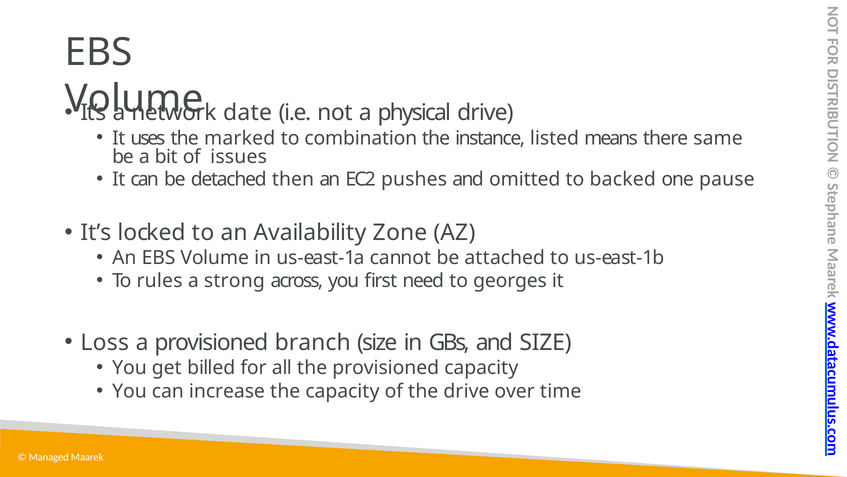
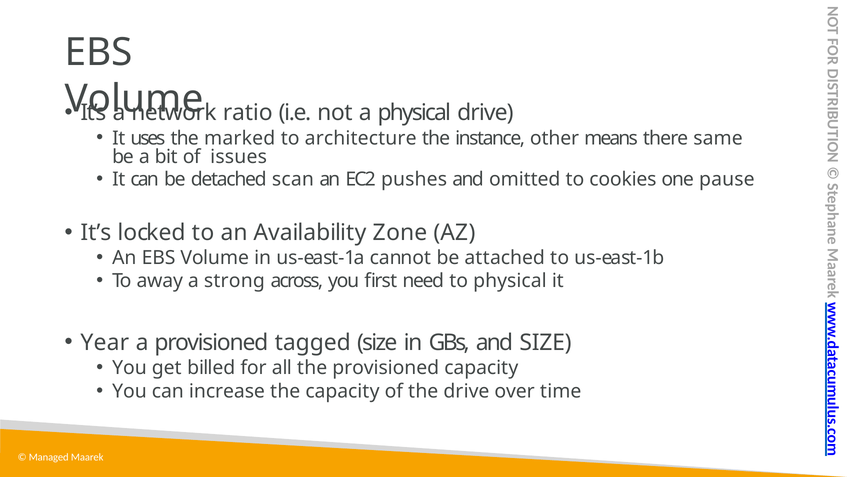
date: date -> ratio
combination: combination -> architecture
listed: listed -> other
then: then -> scan
backed: backed -> cookies
rules: rules -> away
to georges: georges -> physical
Loss: Loss -> Year
branch: branch -> tagged
